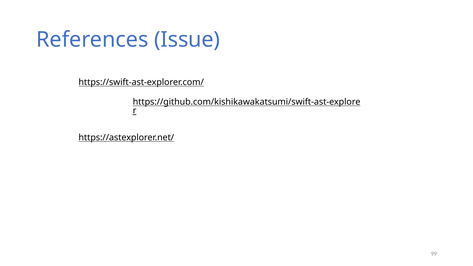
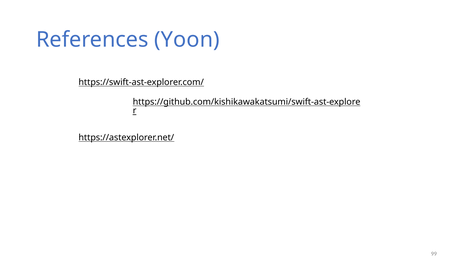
Issue: Issue -> Yoon
